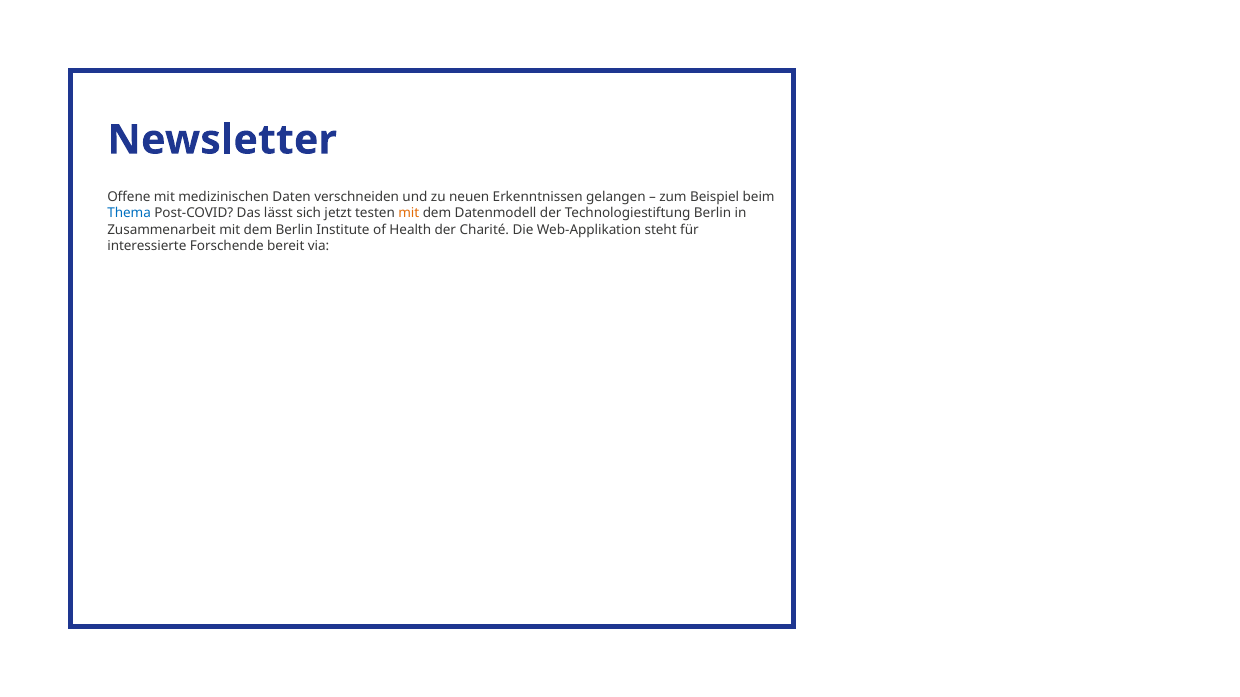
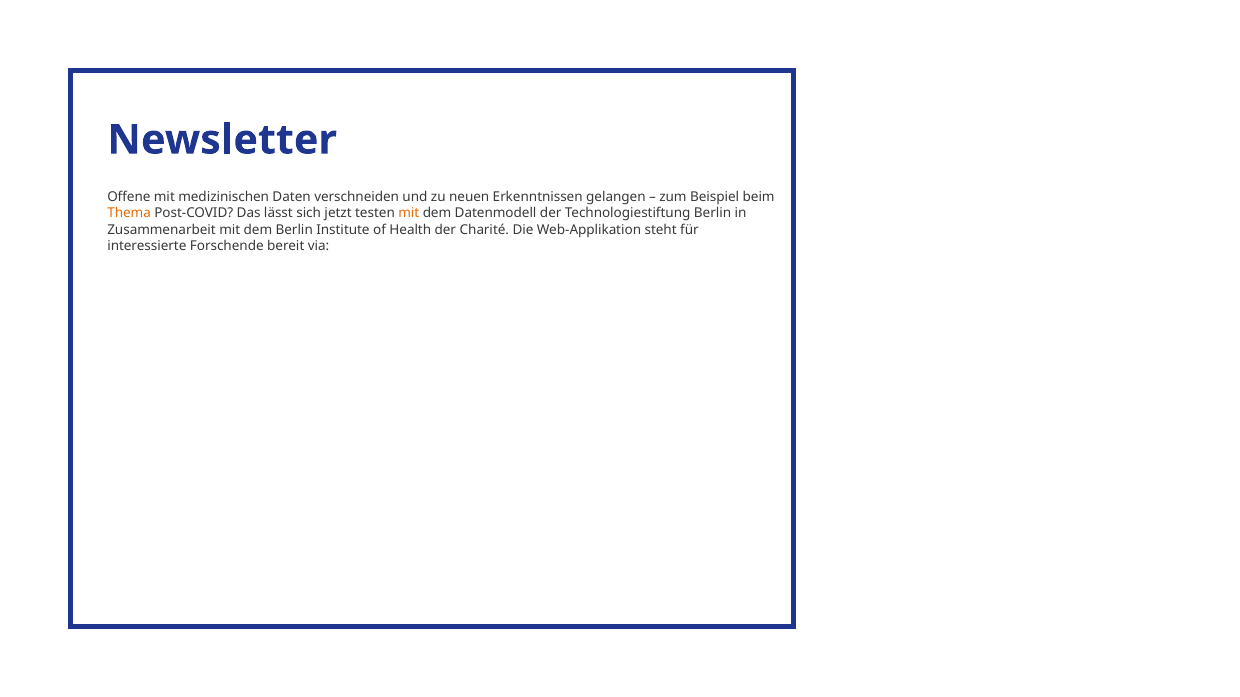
Thema colour: blue -> orange
